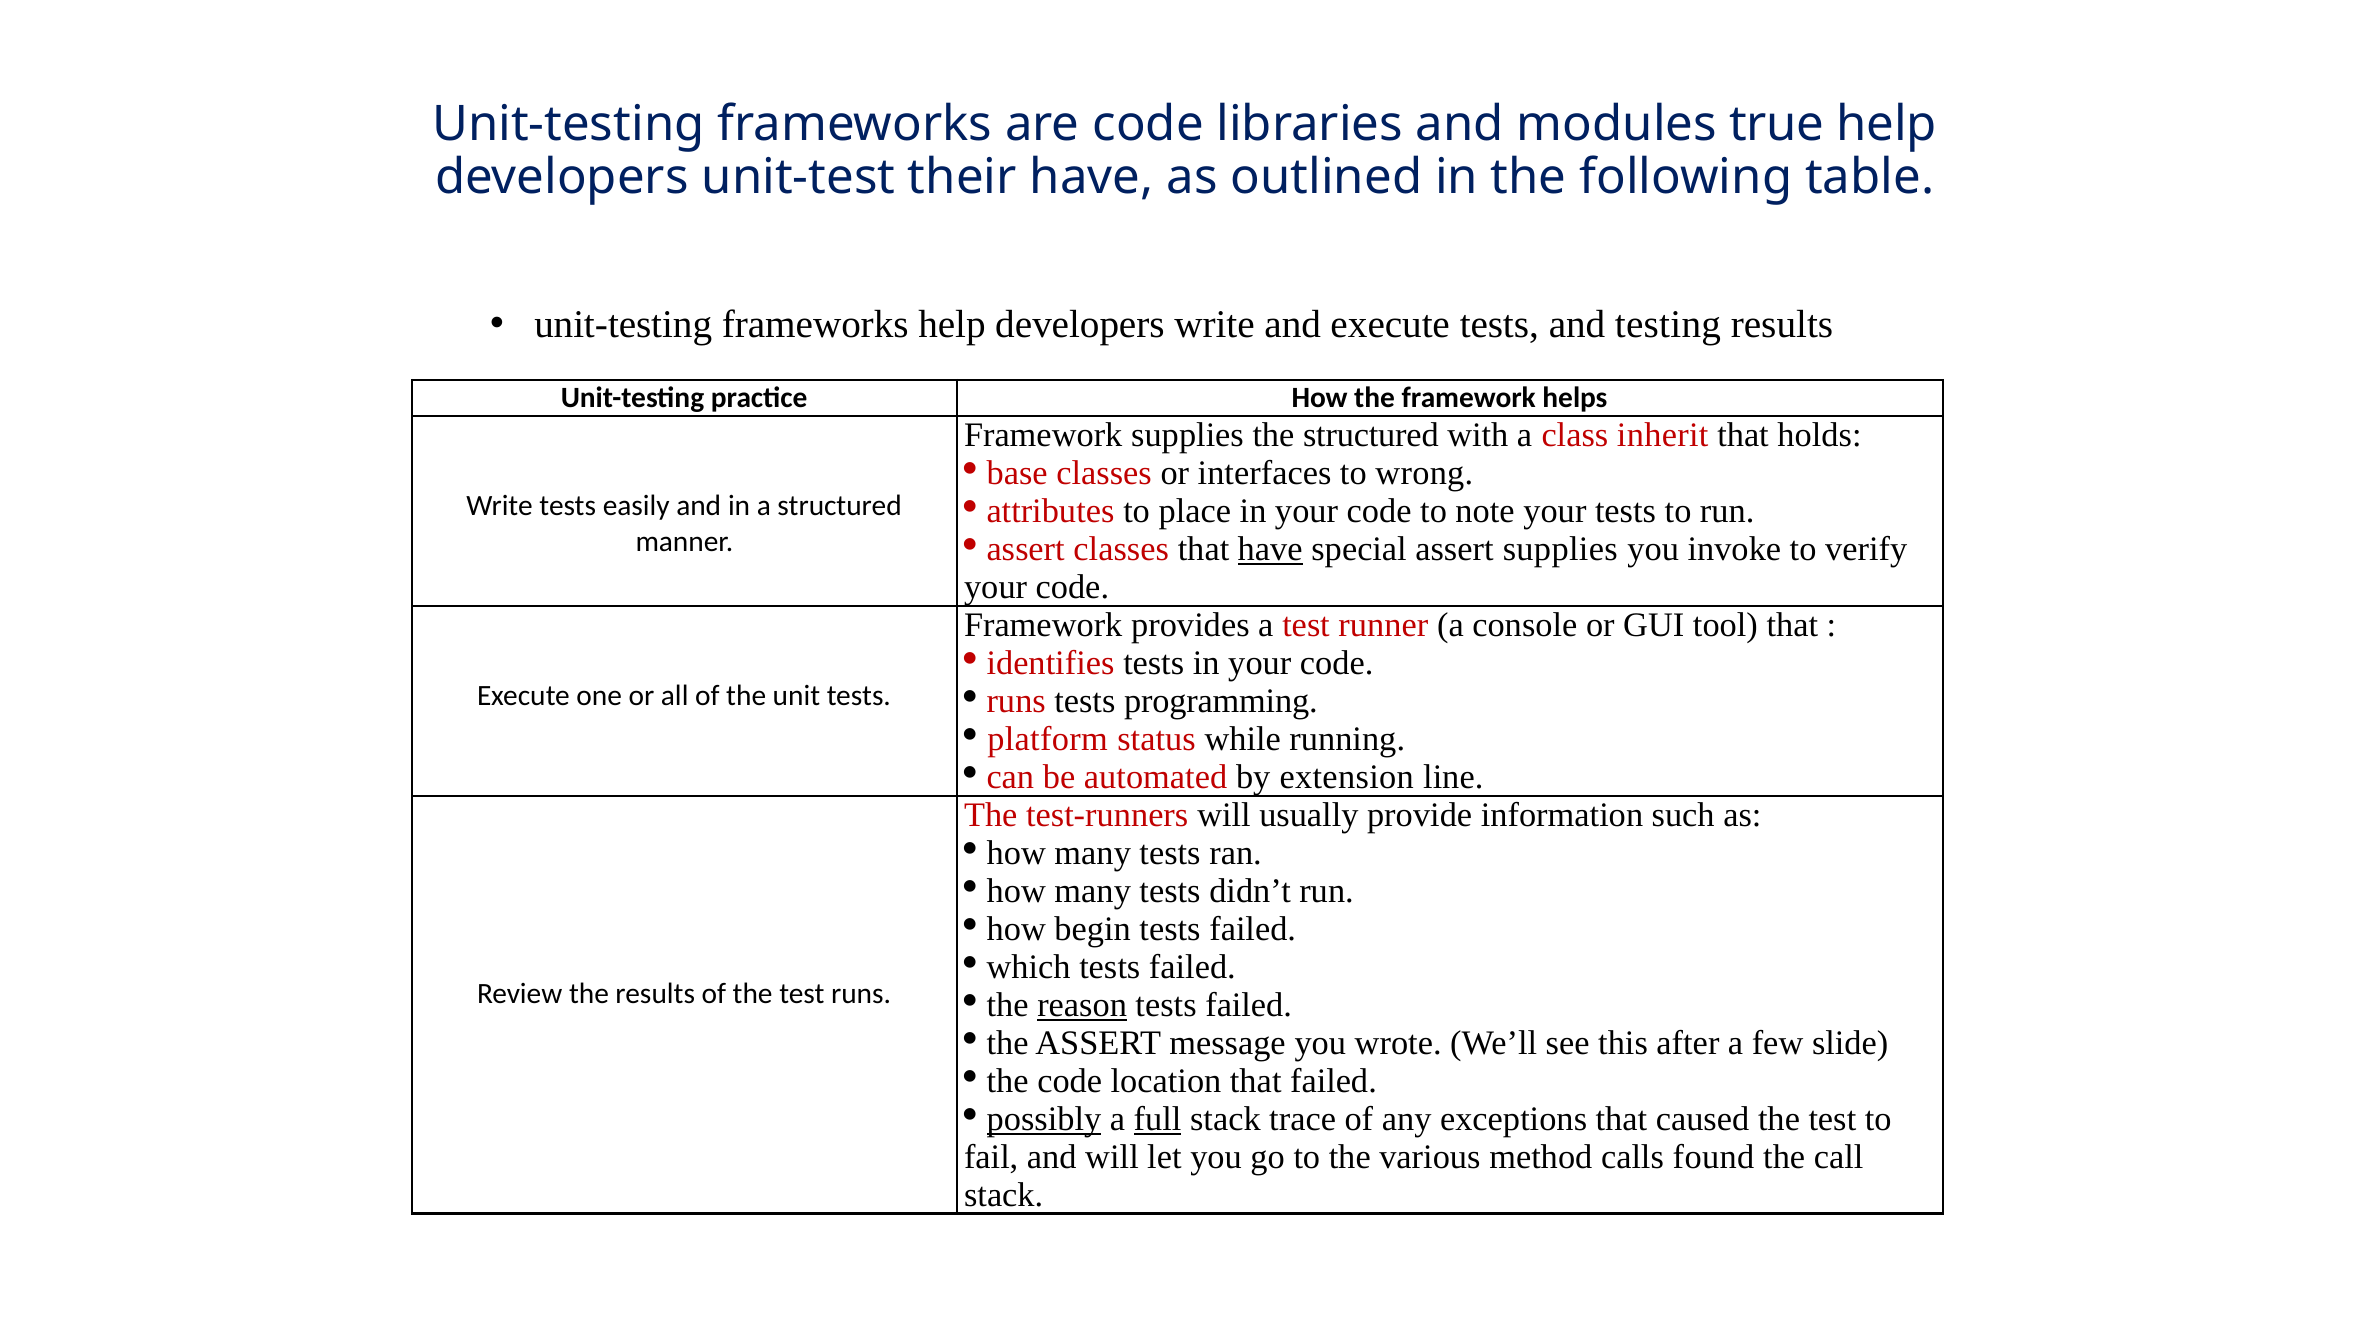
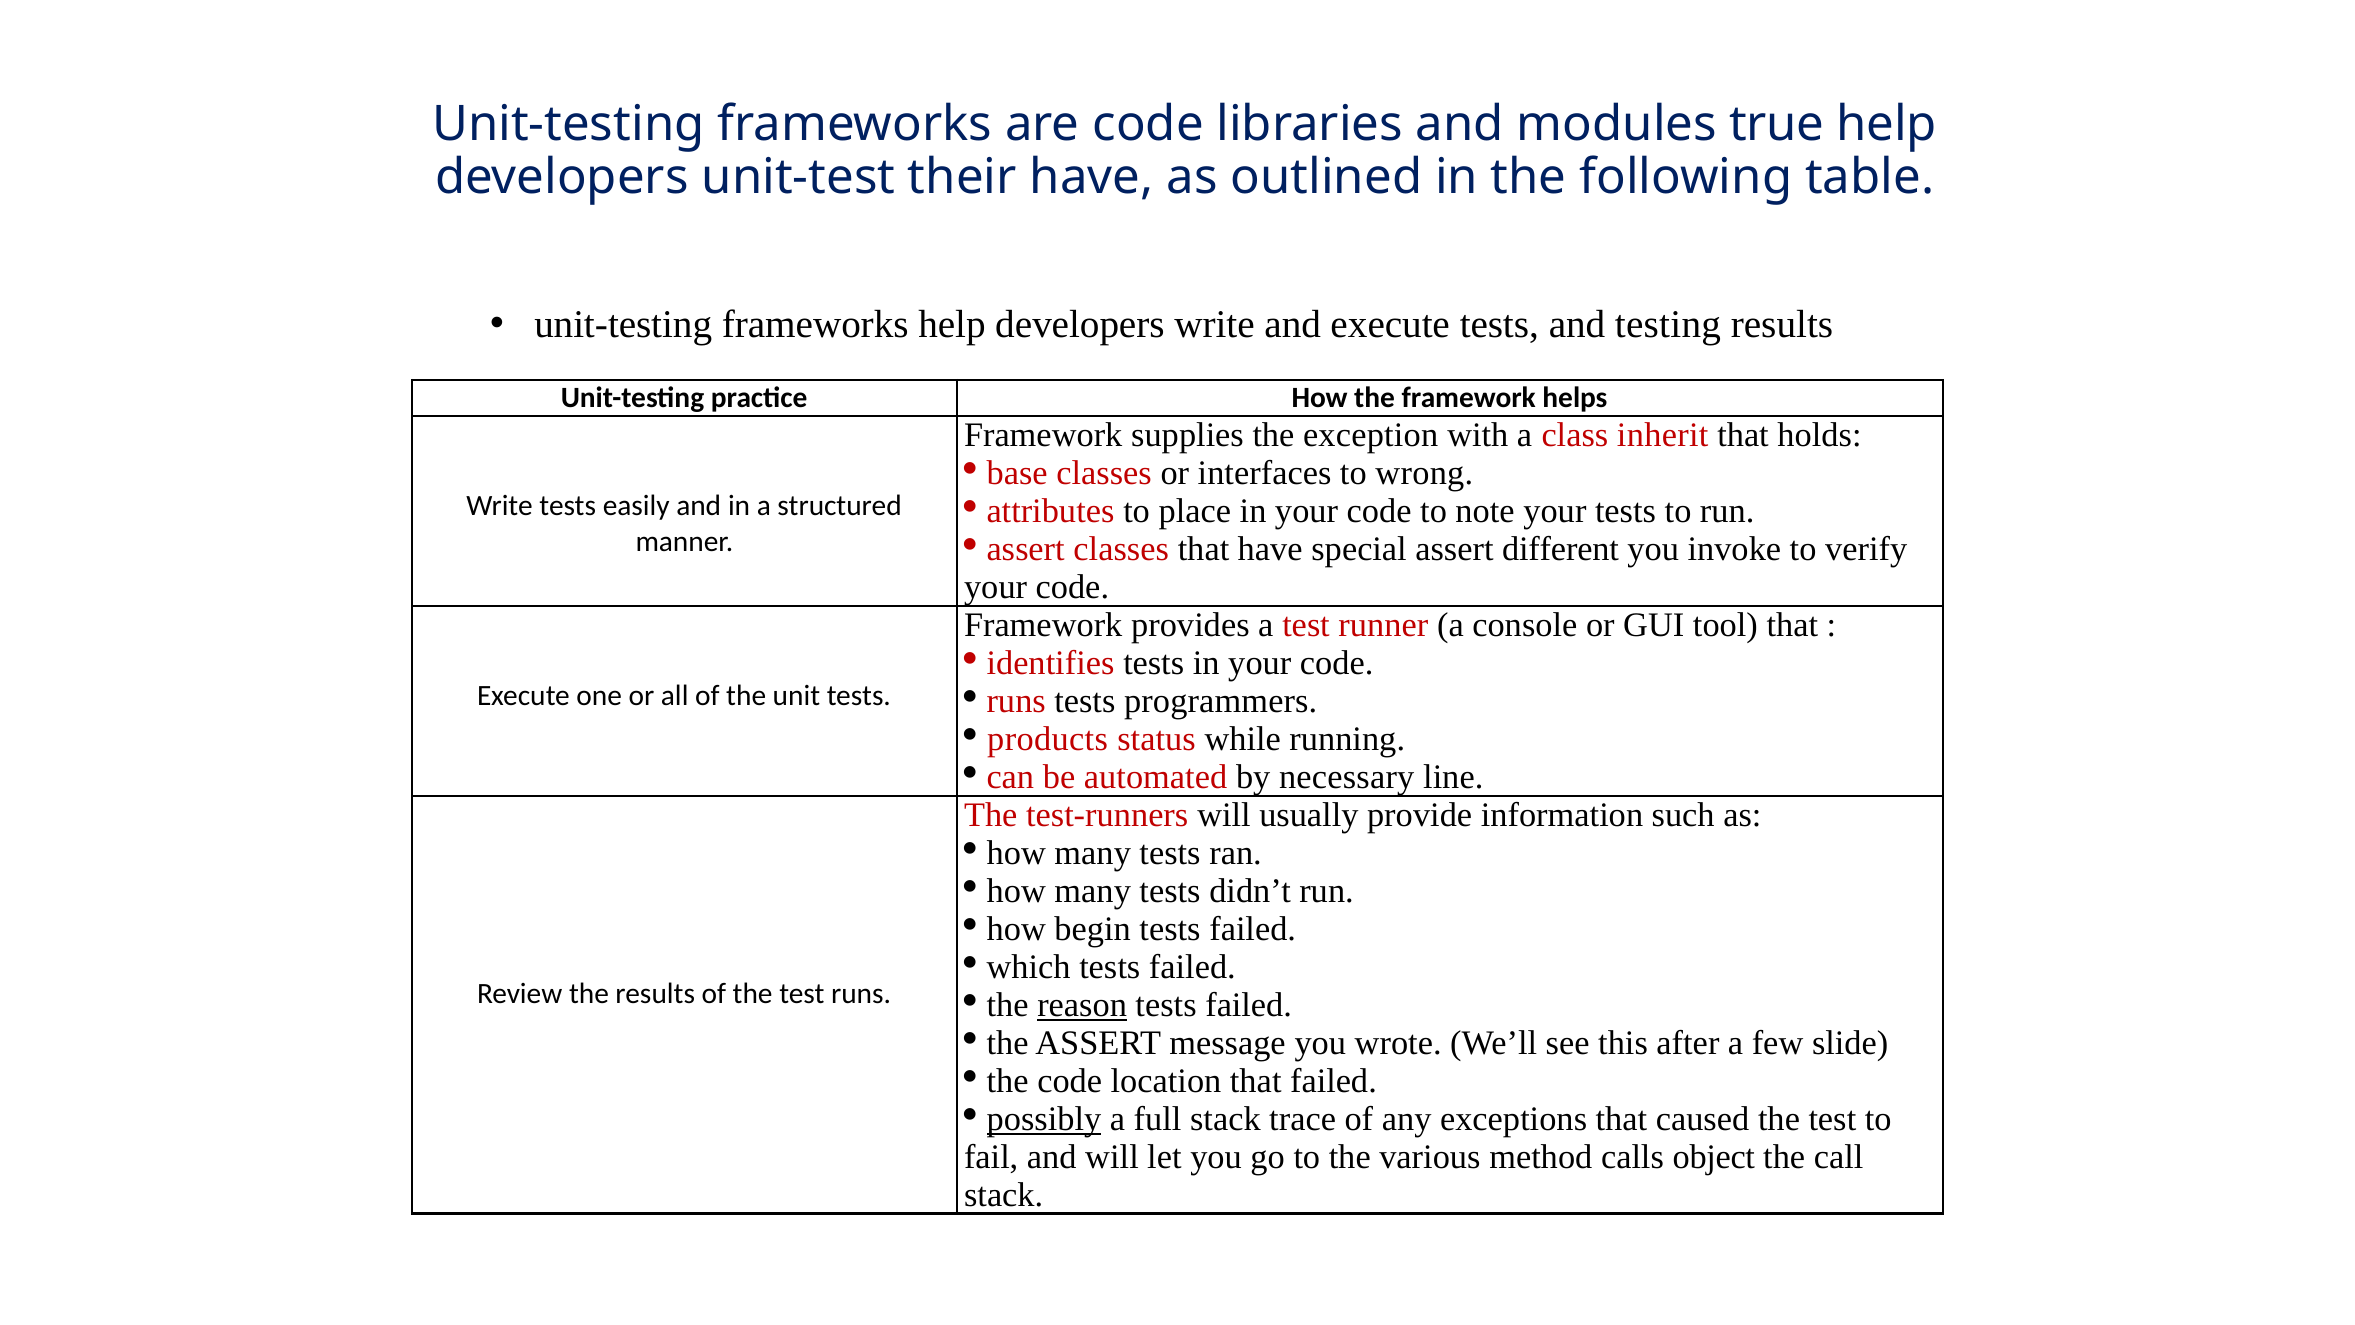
the structured: structured -> exception
have at (1270, 549) underline: present -> none
assert supplies: supplies -> different
programming: programming -> programmers
platform: platform -> products
extension: extension -> necessary
full underline: present -> none
found: found -> object
